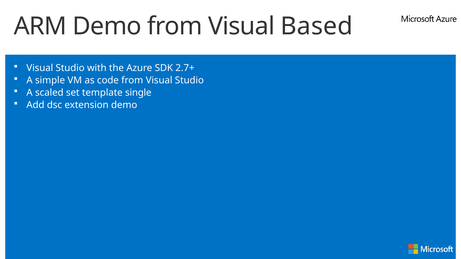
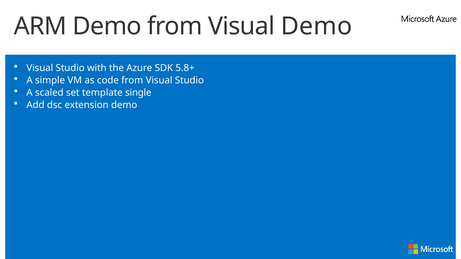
Visual Based: Based -> Demo
2.7+: 2.7+ -> 5.8+
